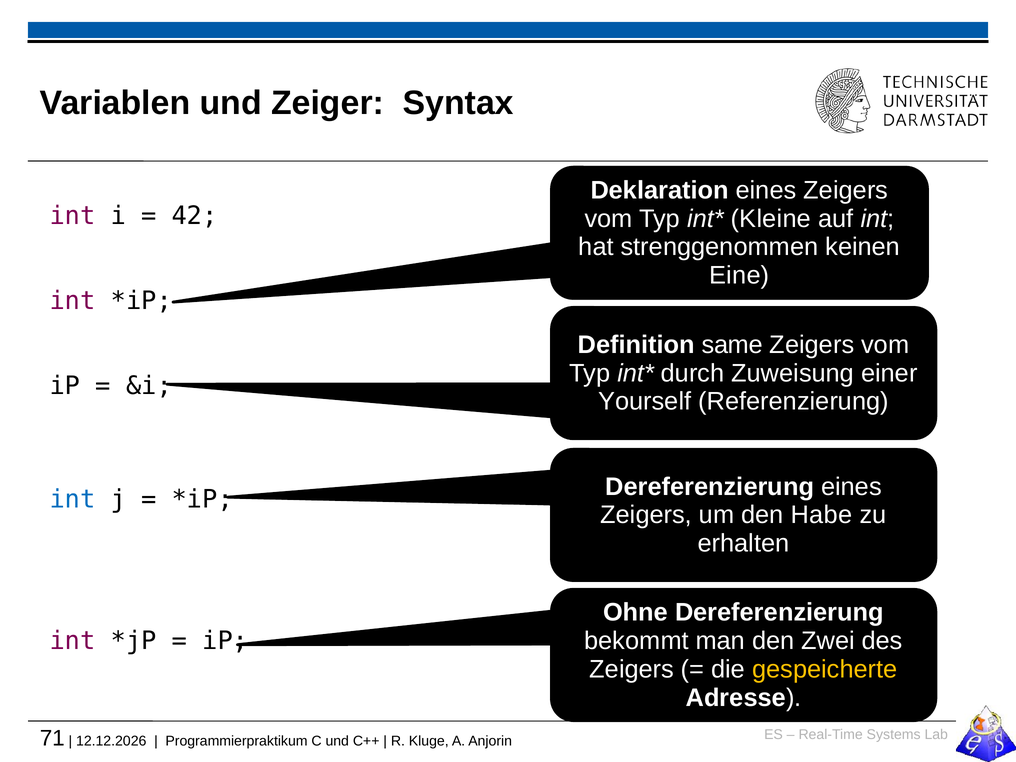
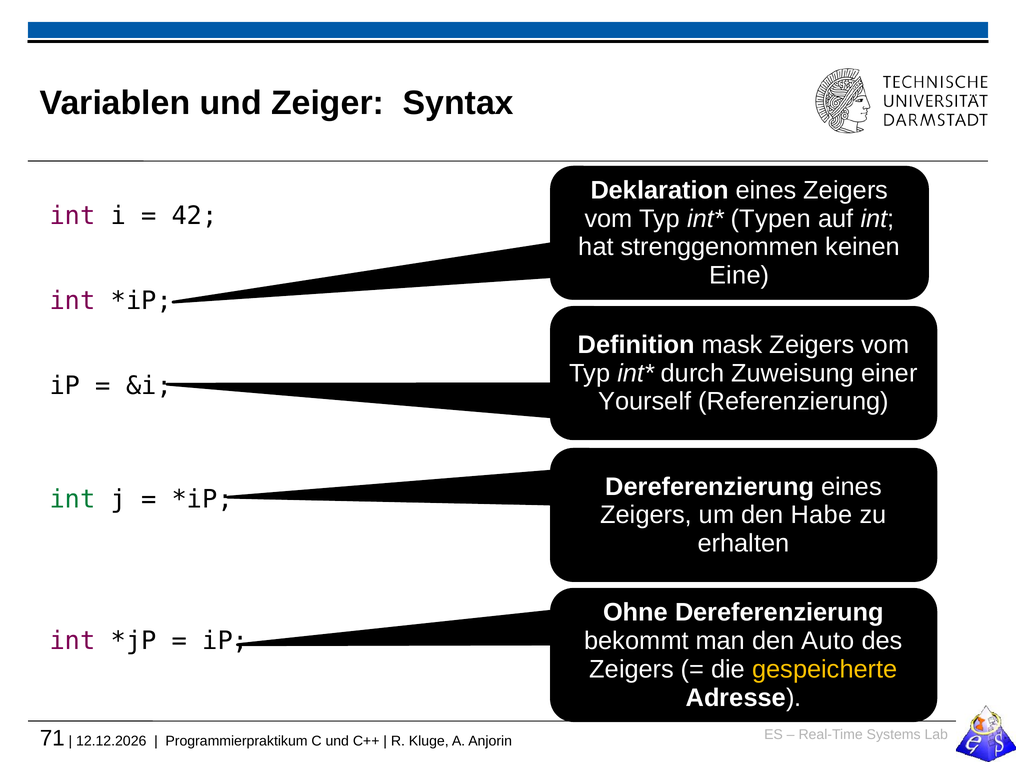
Kleine: Kleine -> Typen
same: same -> mask
int at (73, 499) colour: blue -> green
Zwei: Zwei -> Auto
